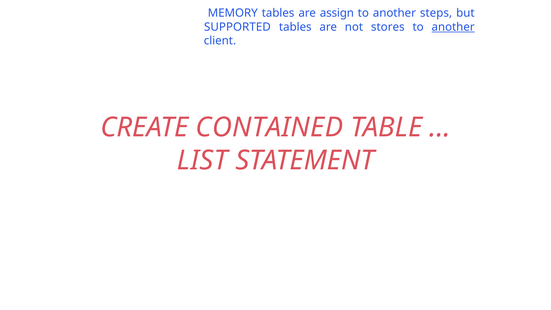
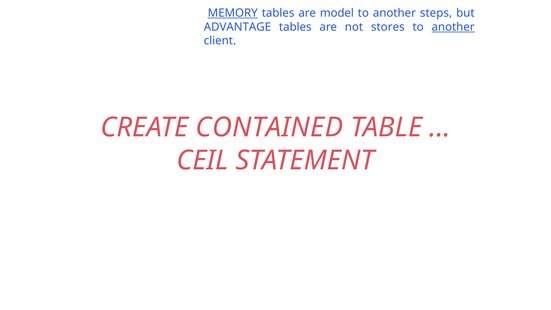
MEMORY underline: none -> present
assign: assign -> model
SUPPORTED: SUPPORTED -> ADVANTAGE
LIST: LIST -> CEIL
